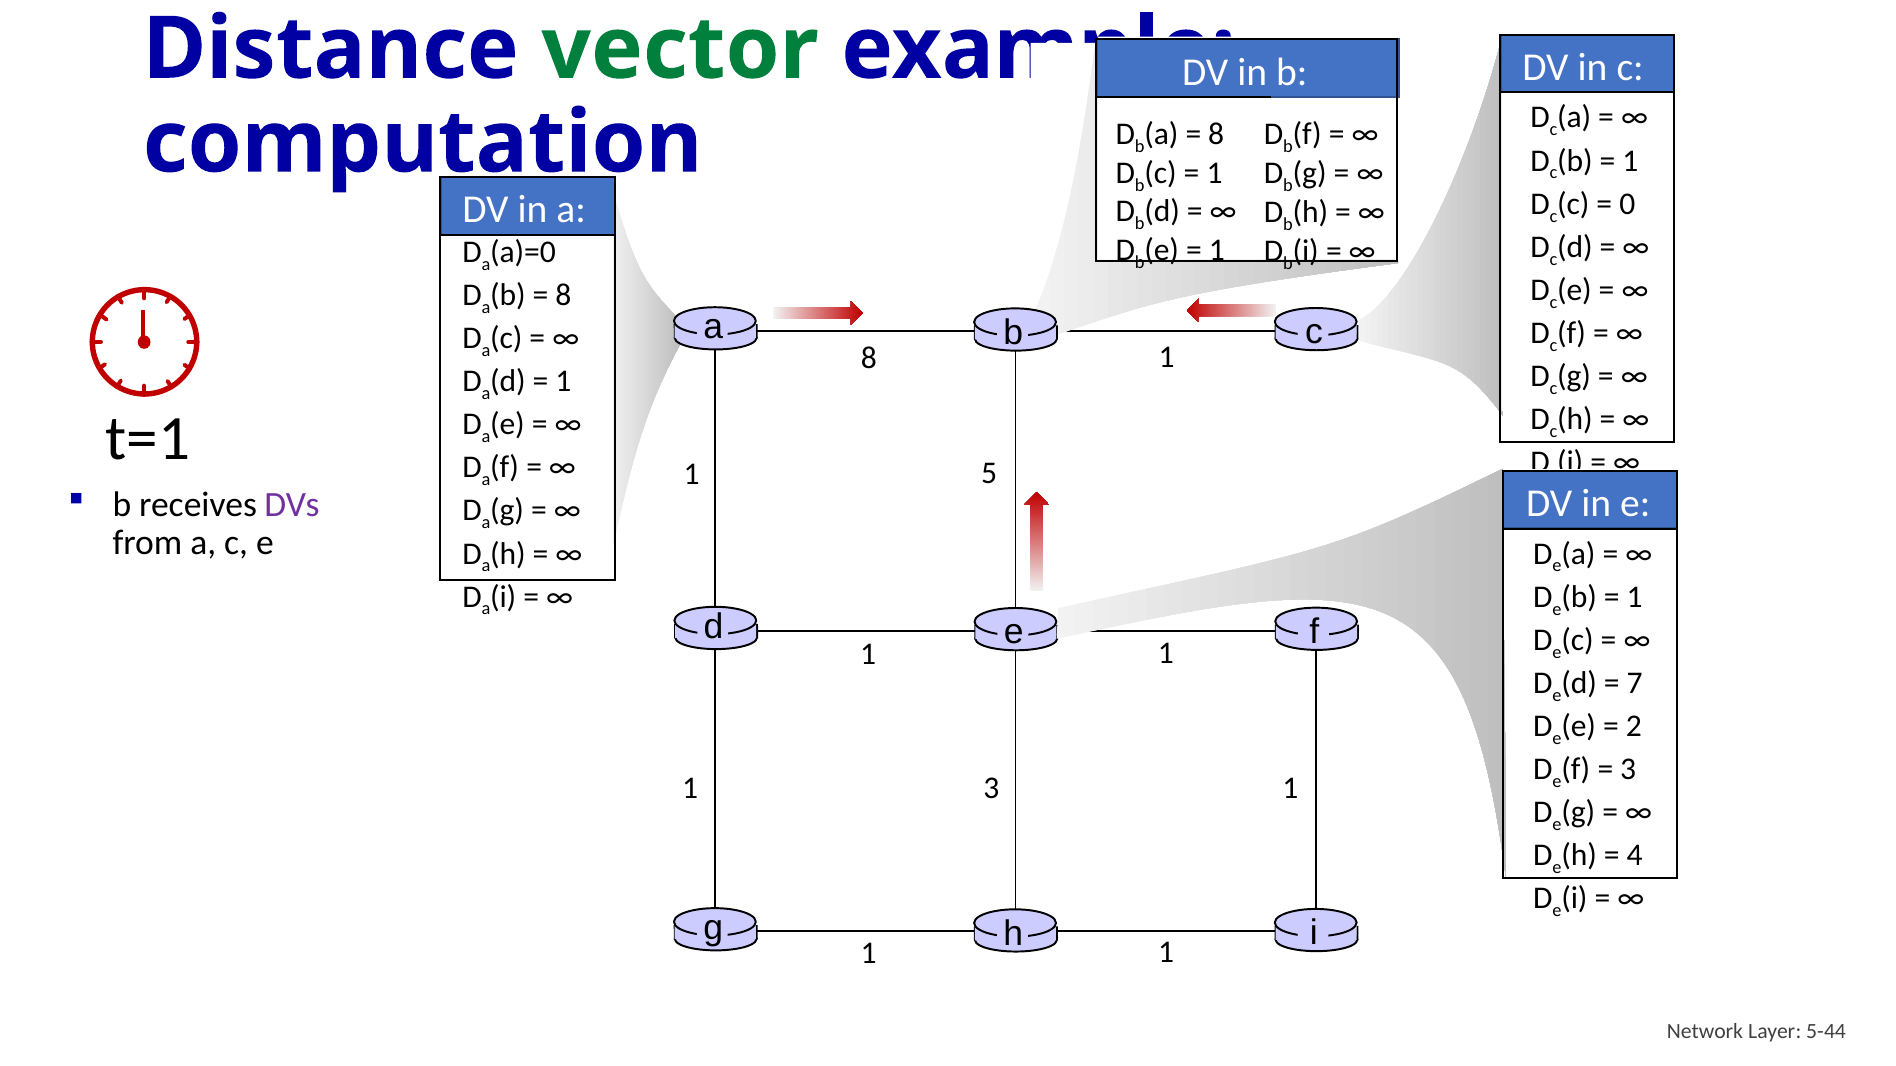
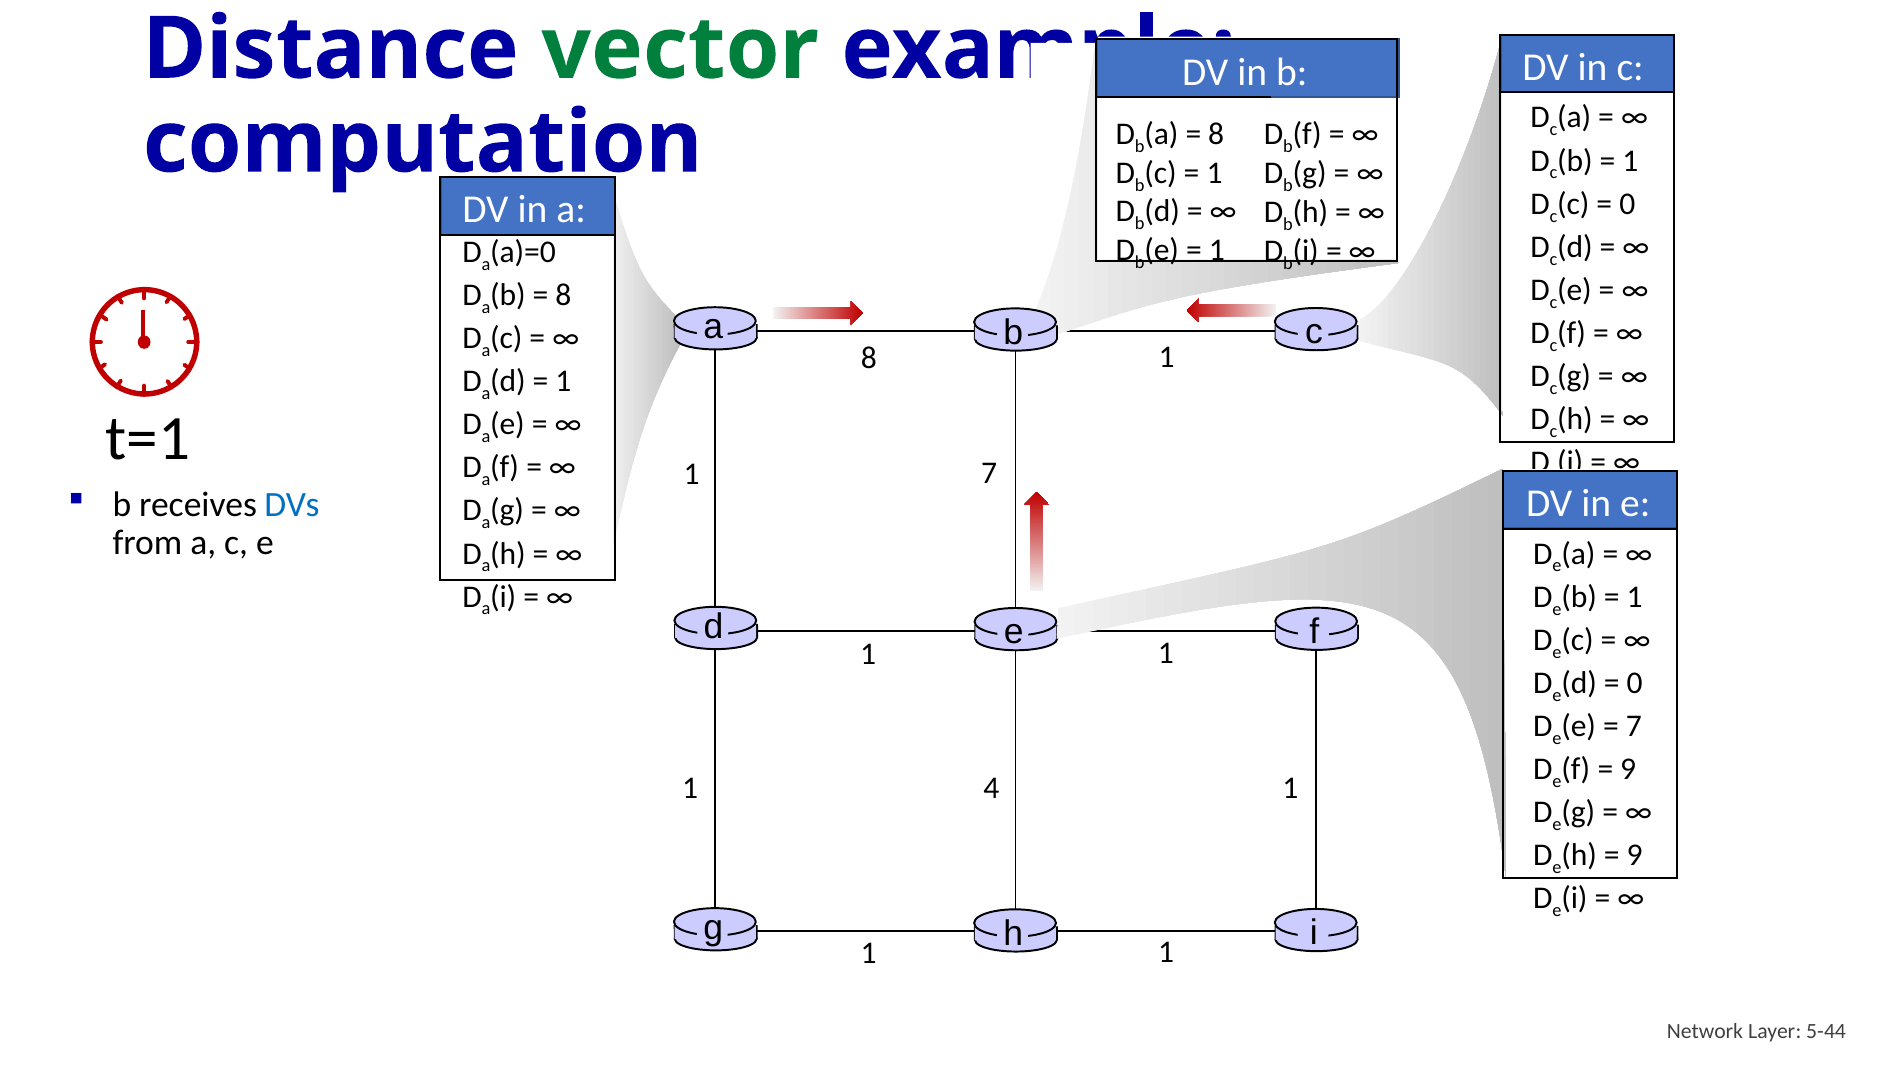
1 5: 5 -> 7
DVs colour: purple -> blue
7 at (1635, 683): 7 -> 0
2 at (1634, 726): 2 -> 7
3 at (1628, 769): 3 -> 9
1 3: 3 -> 4
4 at (1635, 856): 4 -> 9
